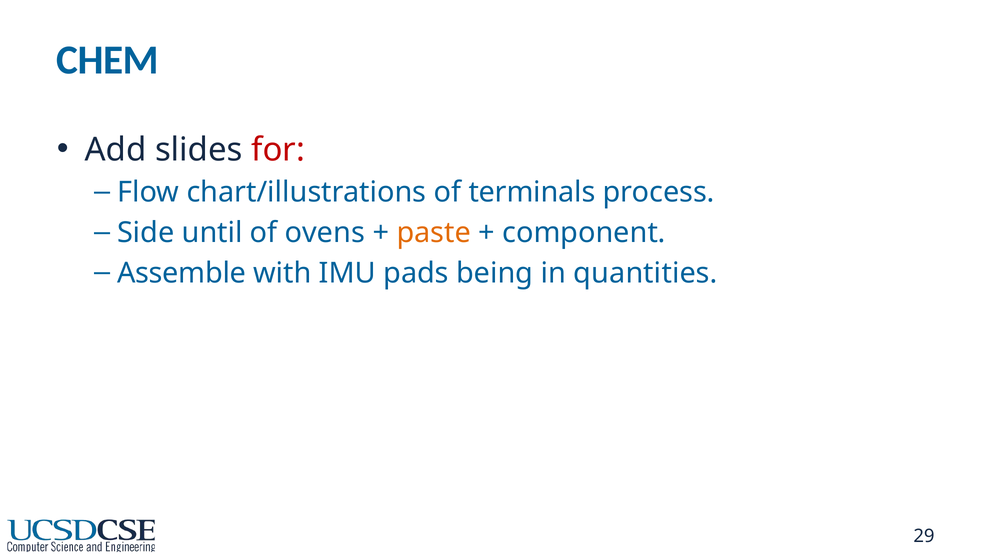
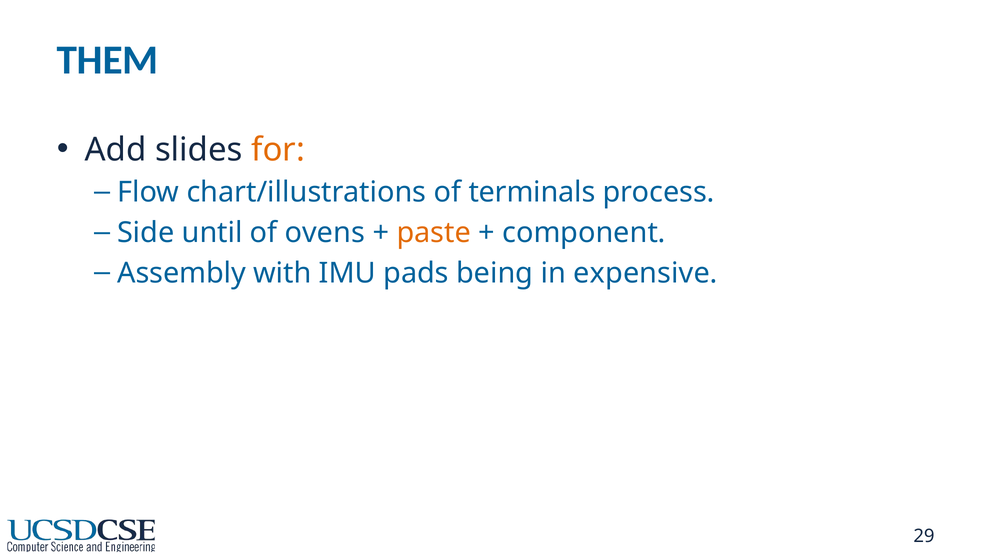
CHEM: CHEM -> THEM
for colour: red -> orange
Assemble: Assemble -> Assembly
quantities: quantities -> expensive
